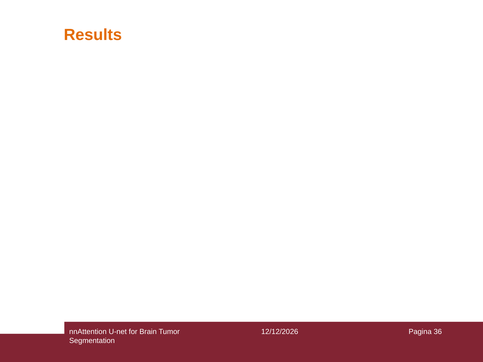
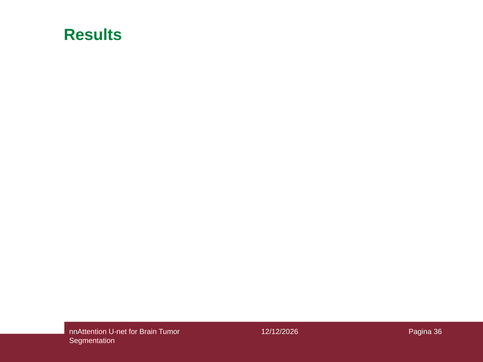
Results colour: orange -> green
